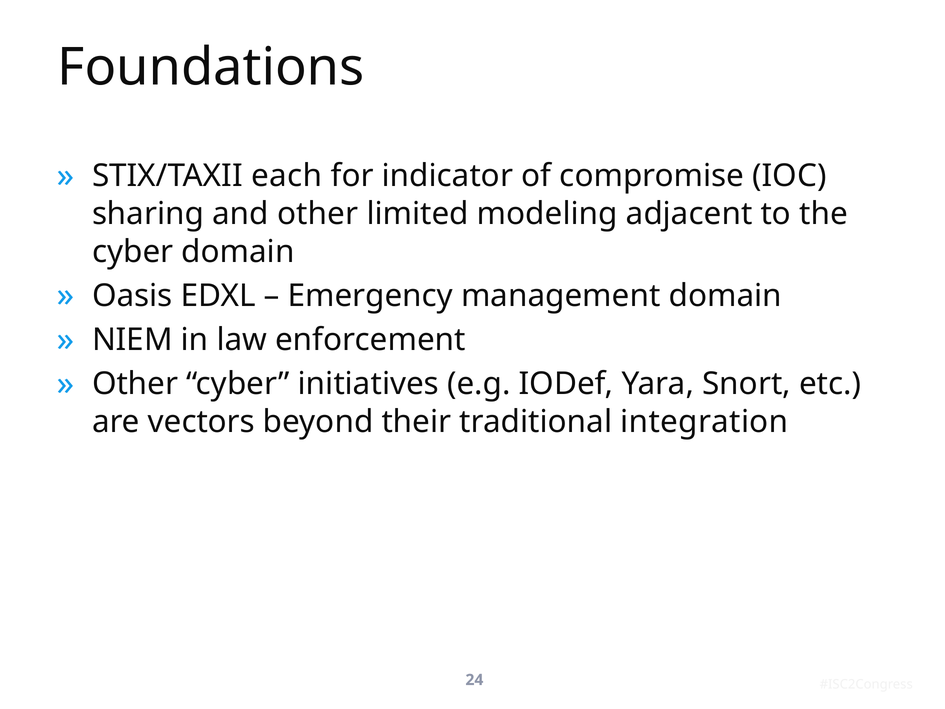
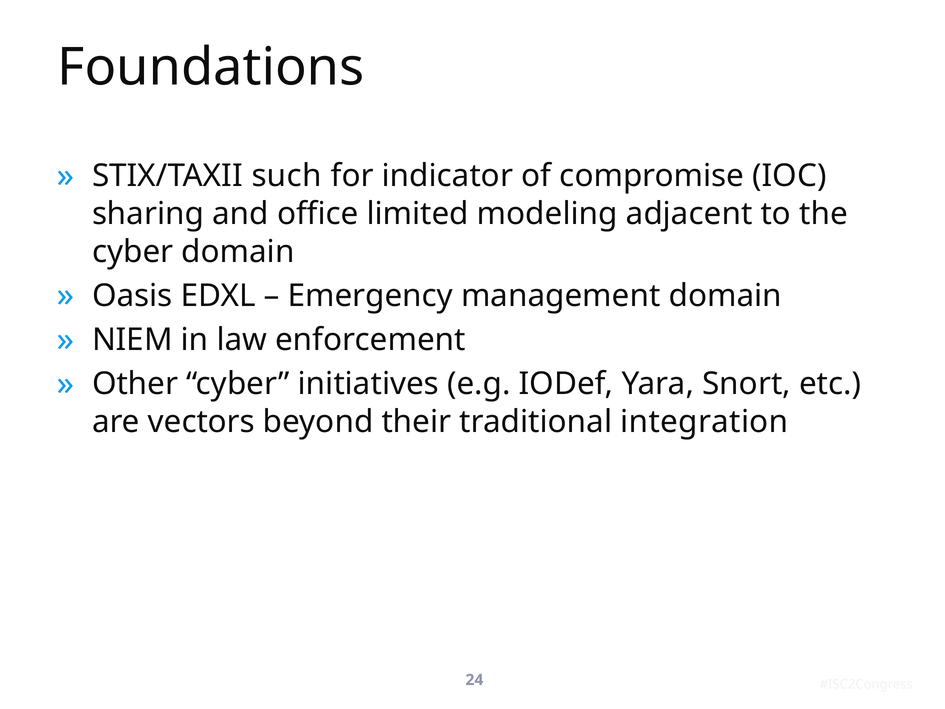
each: each -> such
and other: other -> office
